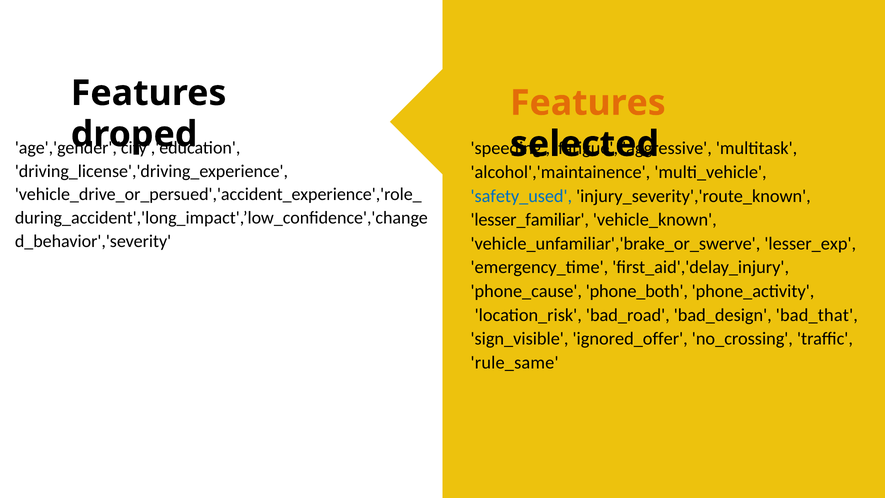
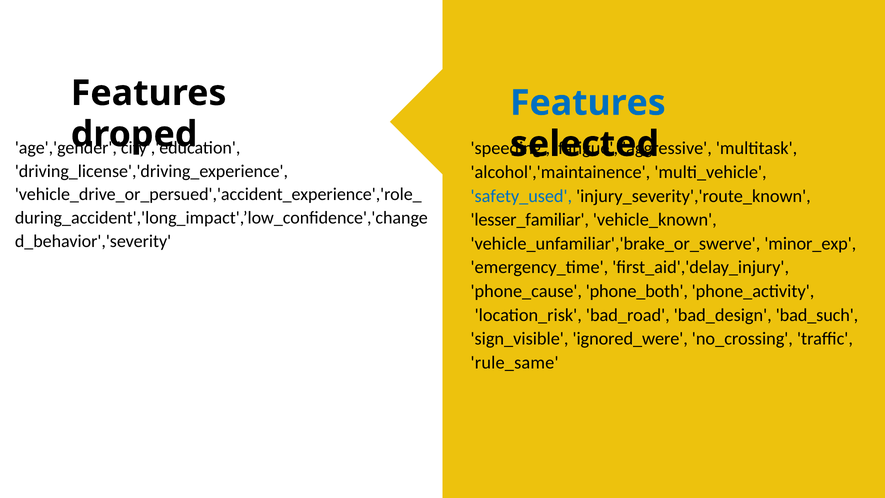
Features at (588, 103) colour: orange -> blue
lesser_exp: lesser_exp -> minor_exp
bad_that: bad_that -> bad_such
ignored_offer: ignored_offer -> ignored_were
